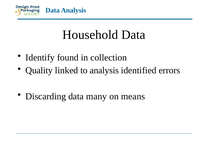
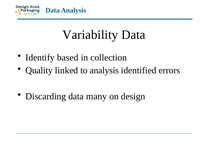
Household: Household -> Variability
found: found -> based
means: means -> design
